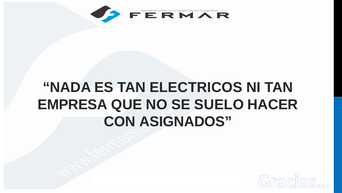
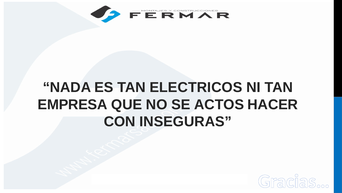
SUELO: SUELO -> ACTOS
ASIGNADOS: ASIGNADOS -> INSEGURAS
